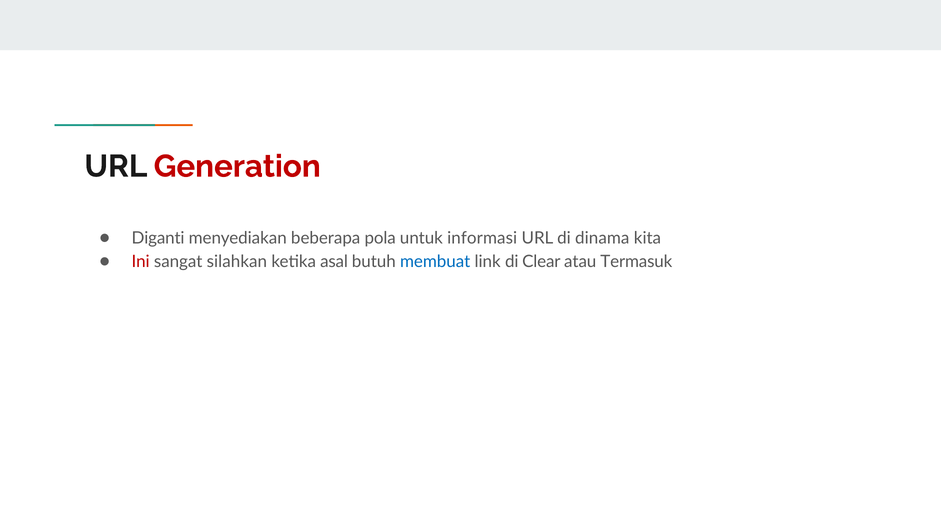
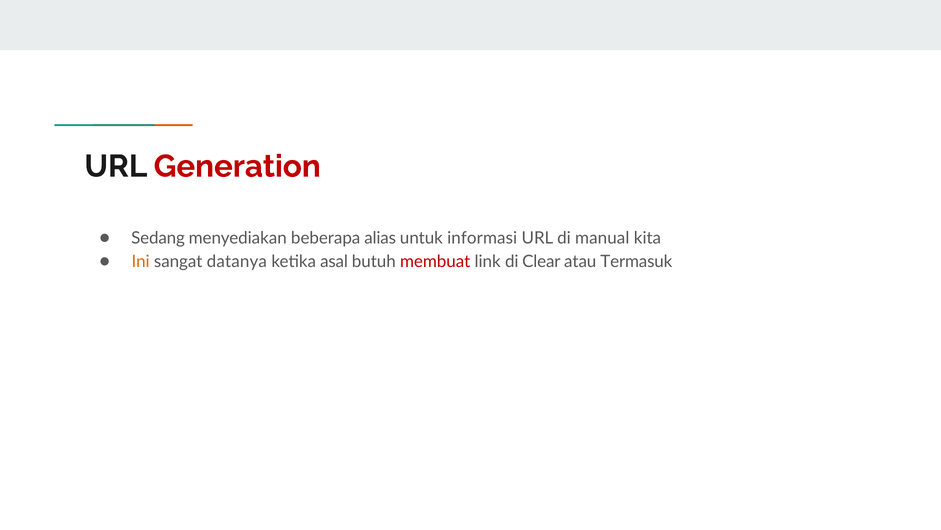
Diganti: Diganti -> Sedang
pola: pola -> alias
dinama: dinama -> manual
Ini colour: red -> orange
silahkan: silahkan -> datanya
membuat colour: blue -> red
